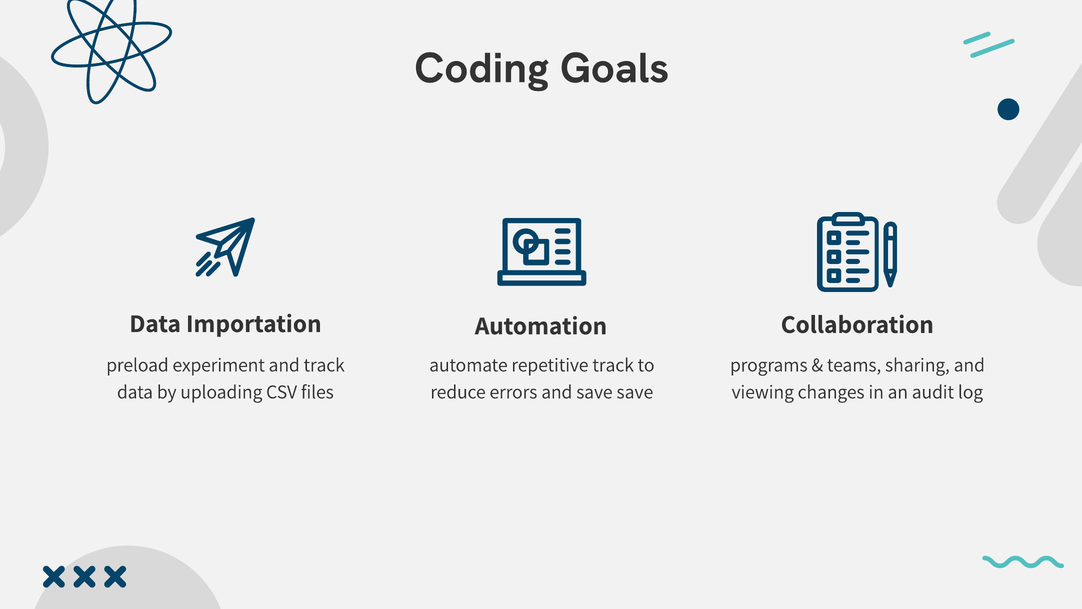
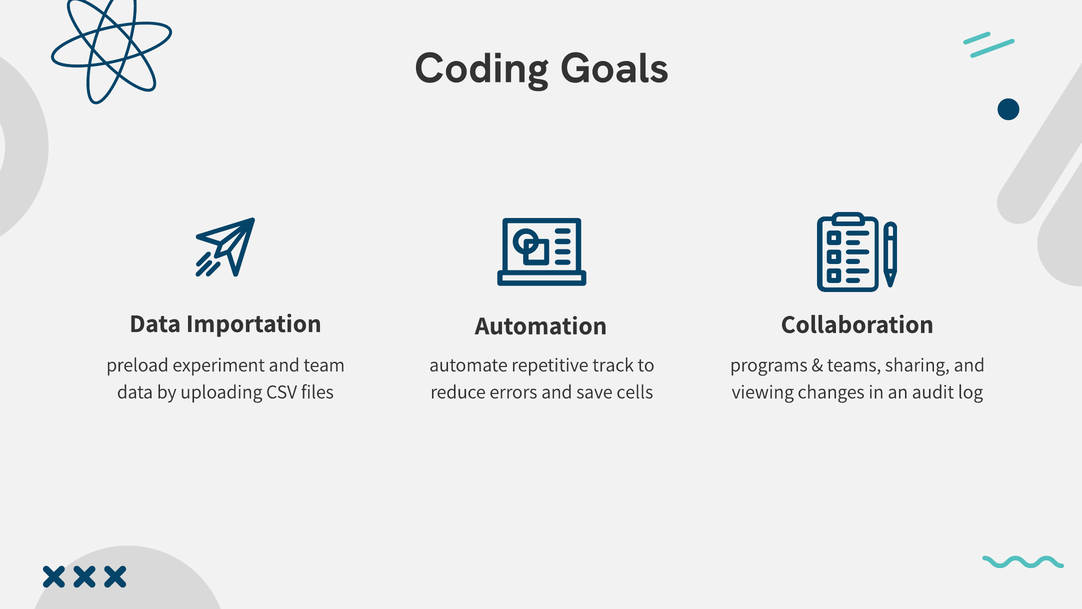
and track: track -> team
save save: save -> cells
